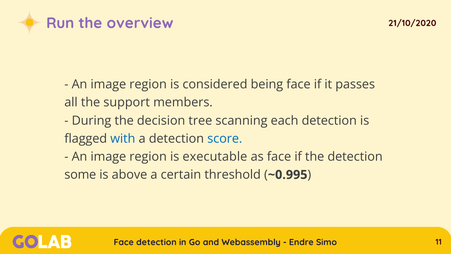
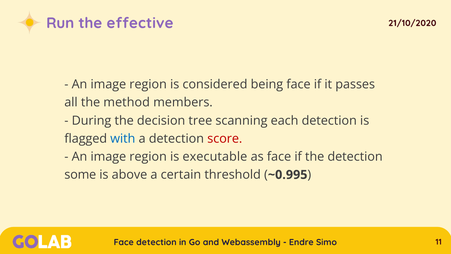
overview: overview -> effective
support: support -> method
score colour: blue -> red
